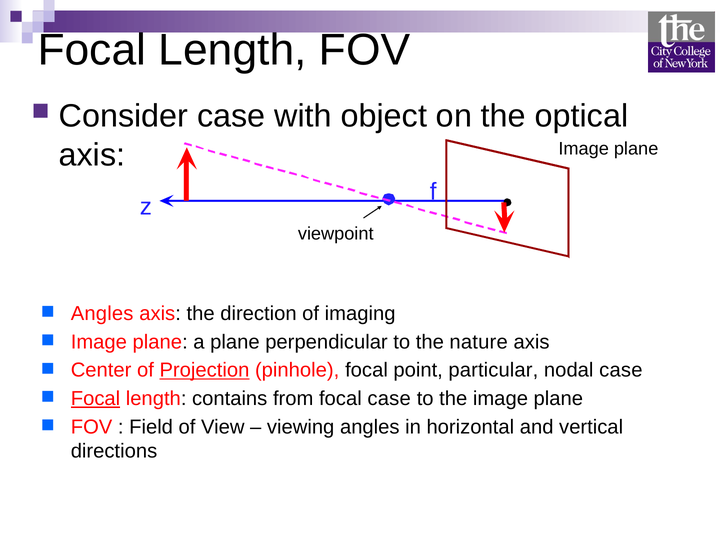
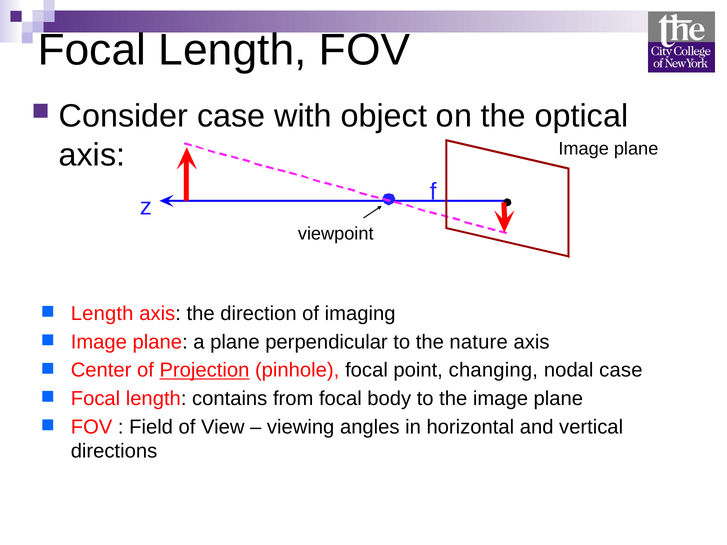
Angles at (102, 314): Angles -> Length
particular: particular -> changing
Focal at (96, 399) underline: present -> none
focal case: case -> body
